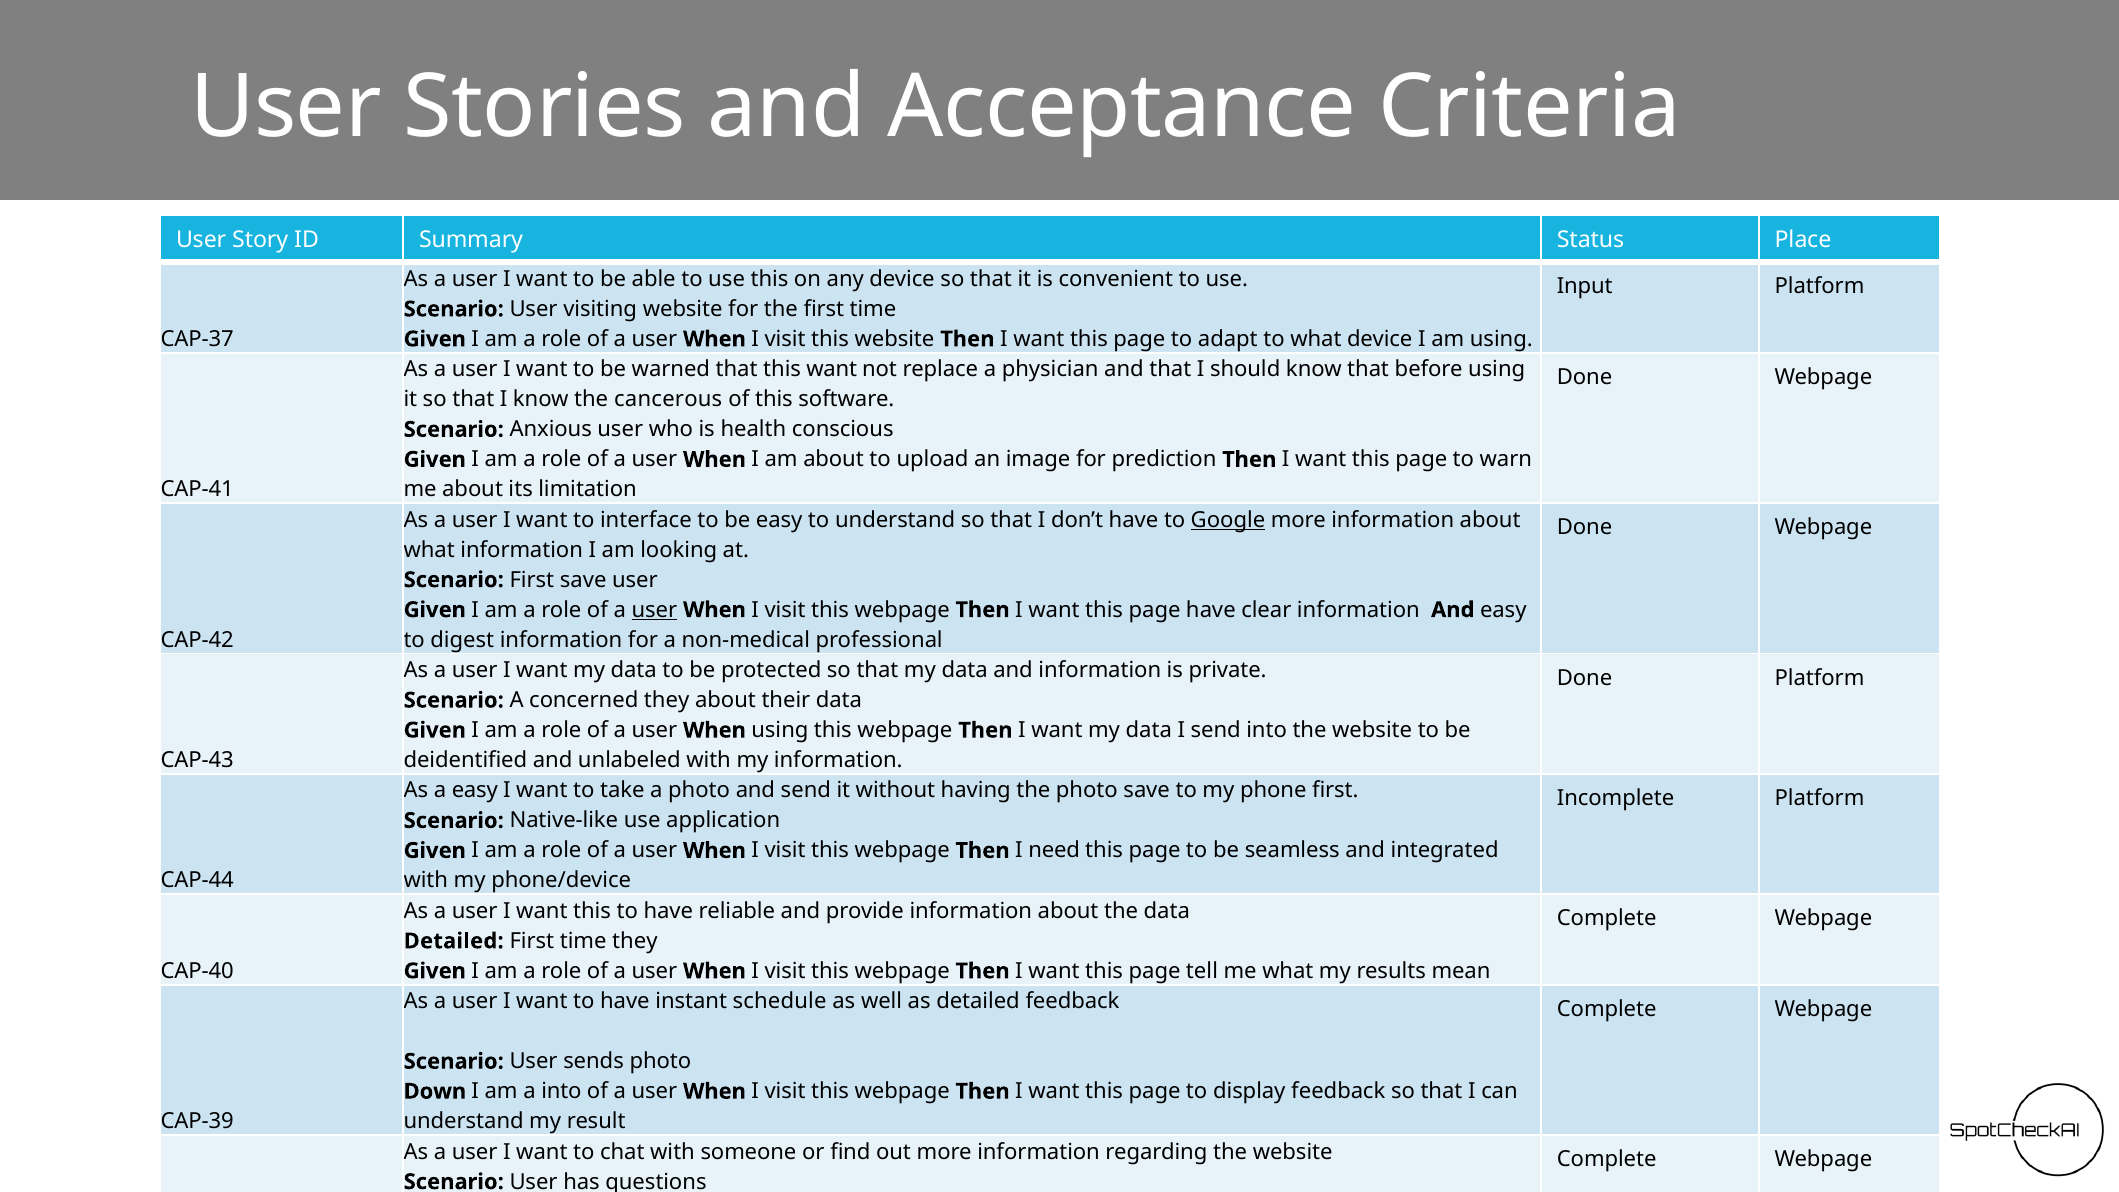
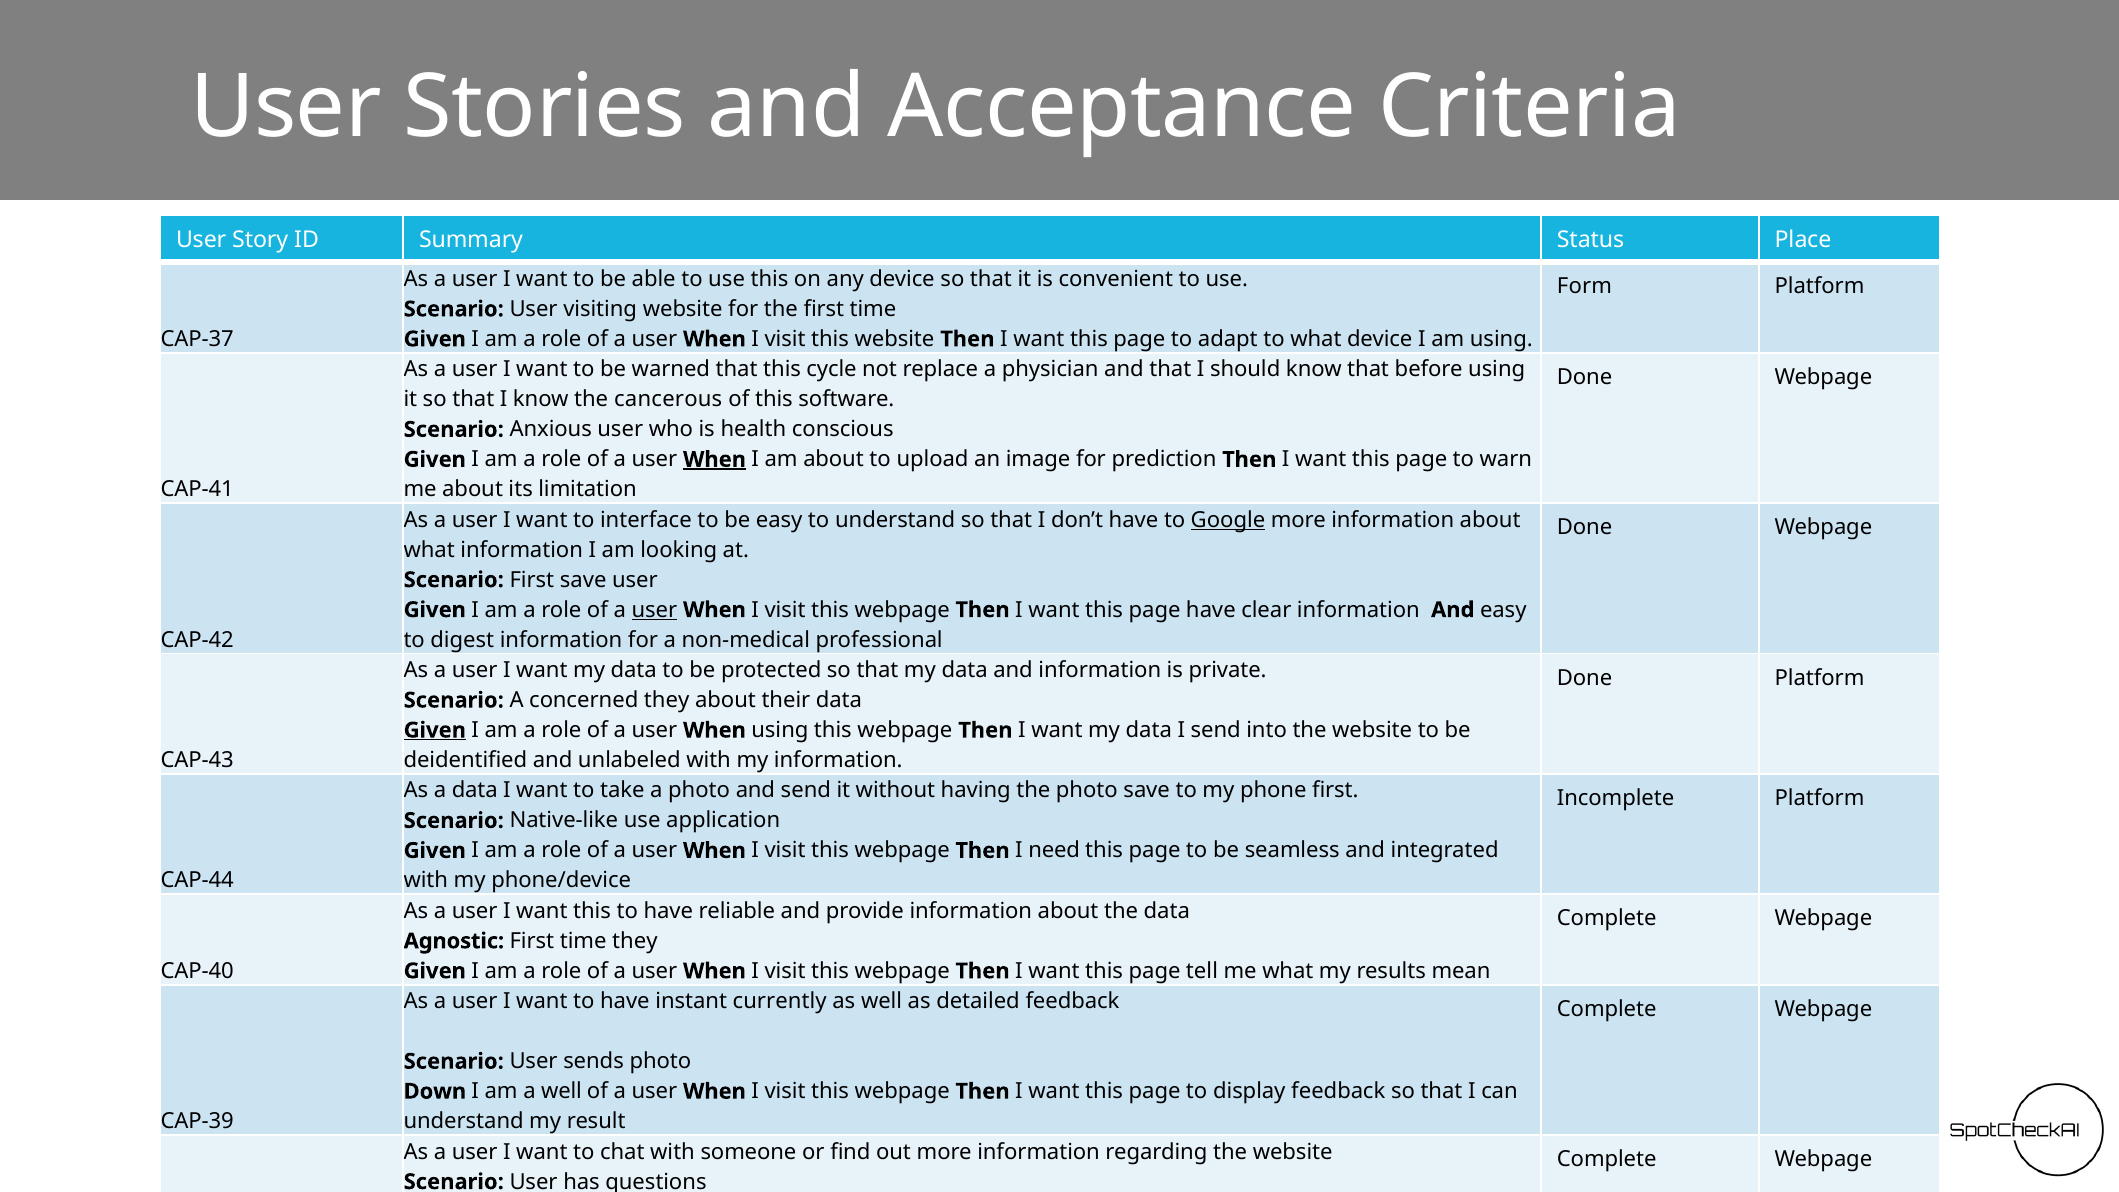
Input: Input -> Form
this want: want -> cycle
When at (715, 459) underline: none -> present
Given at (435, 730) underline: none -> present
a easy: easy -> data
Detailed at (454, 941): Detailed -> Agnostic
schedule: schedule -> currently
a into: into -> well
